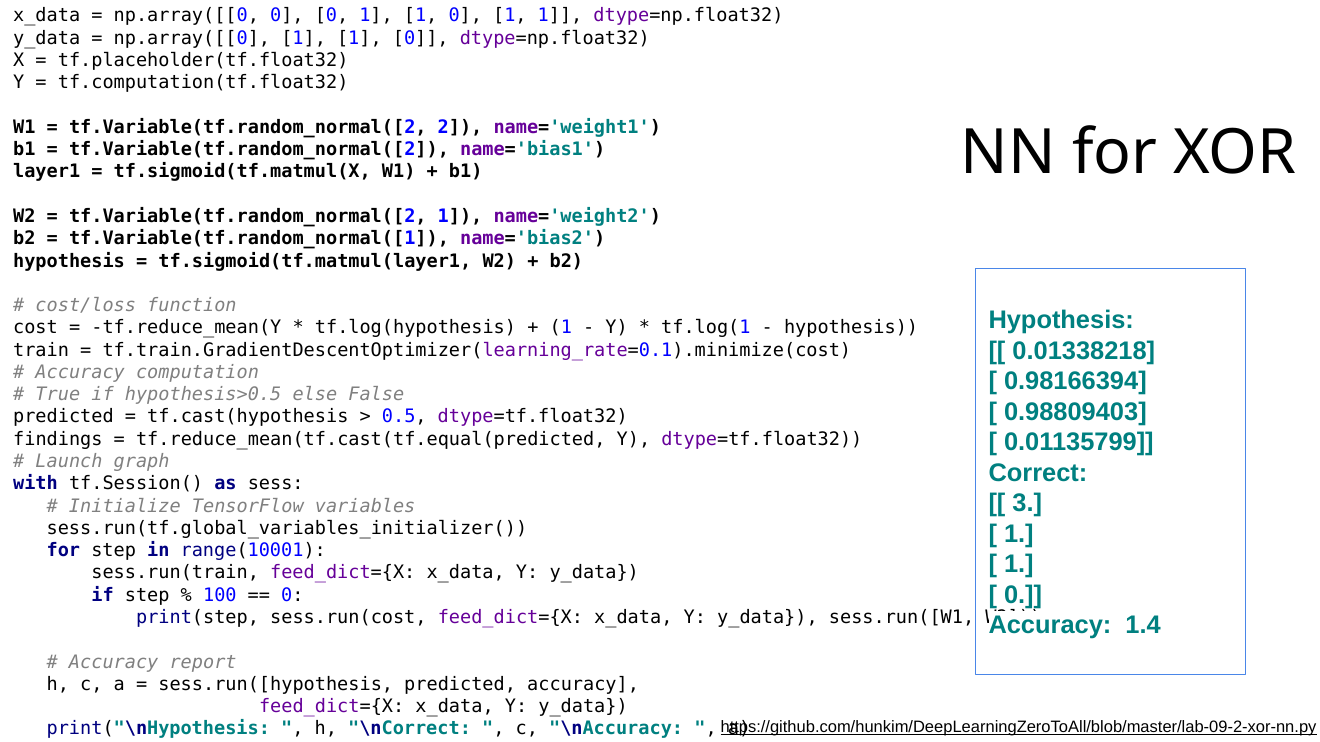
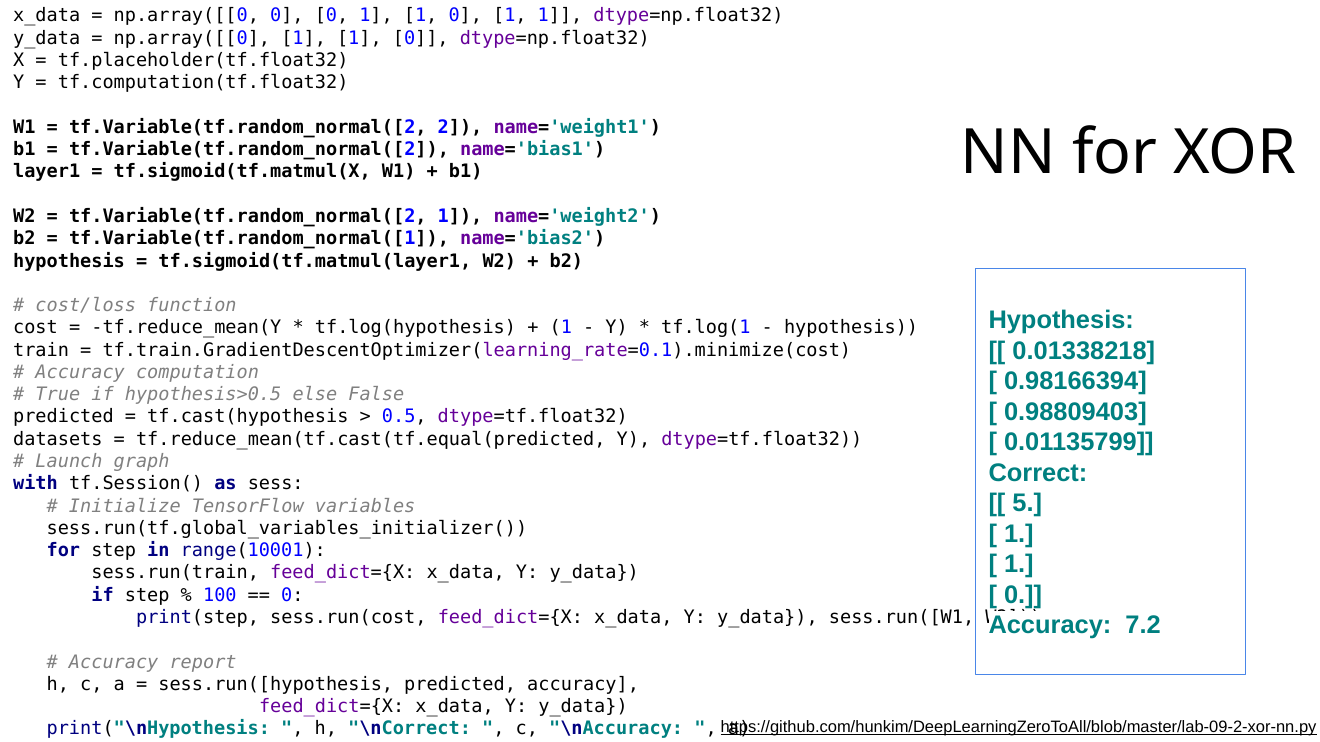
findings: findings -> datasets
3: 3 -> 5
1.4: 1.4 -> 7.2
